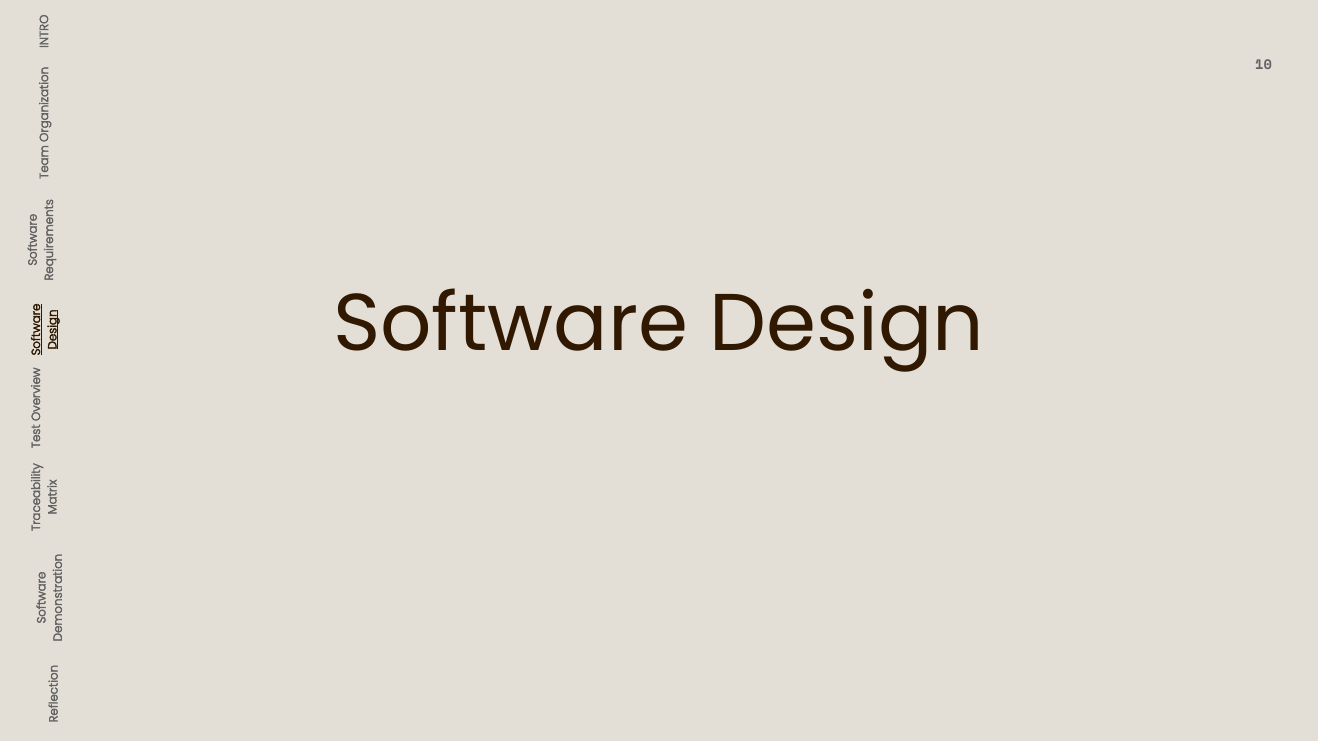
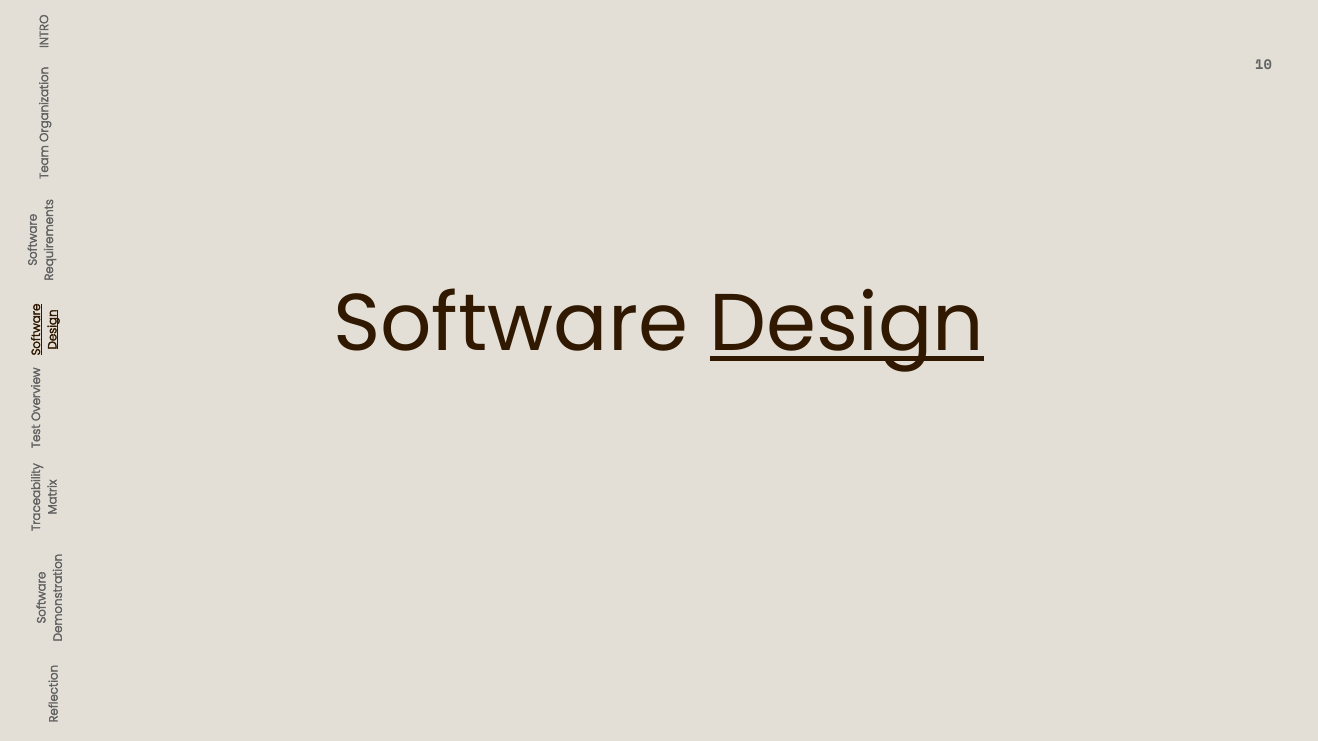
Design underline: none -> present
